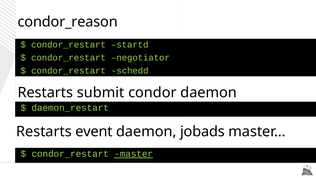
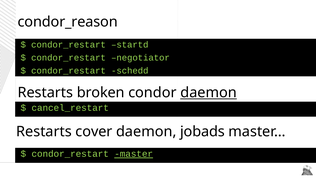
submit: submit -> broken
daemon at (209, 92) underline: none -> present
daemon_restart: daemon_restart -> cancel_restart
event: event -> cover
